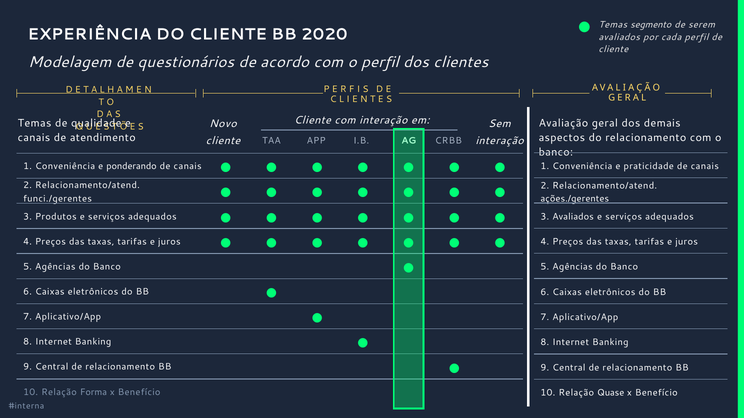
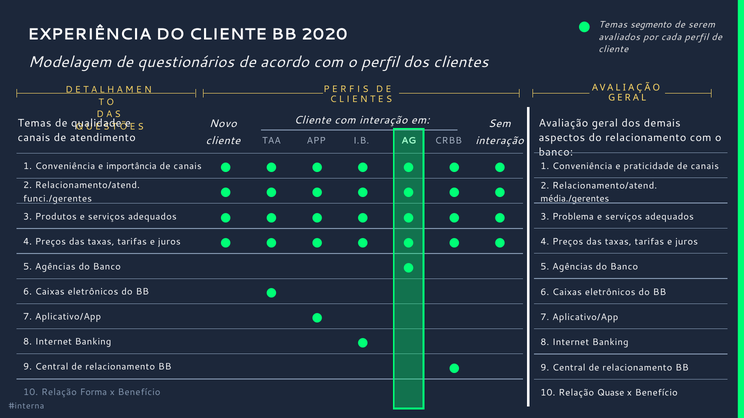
ponderando: ponderando -> importância
ações./gerentes: ações./gerentes -> média./gerentes
3 Avaliados: Avaliados -> Problema
